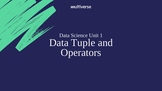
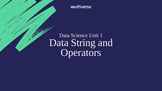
Tuple: Tuple -> String
